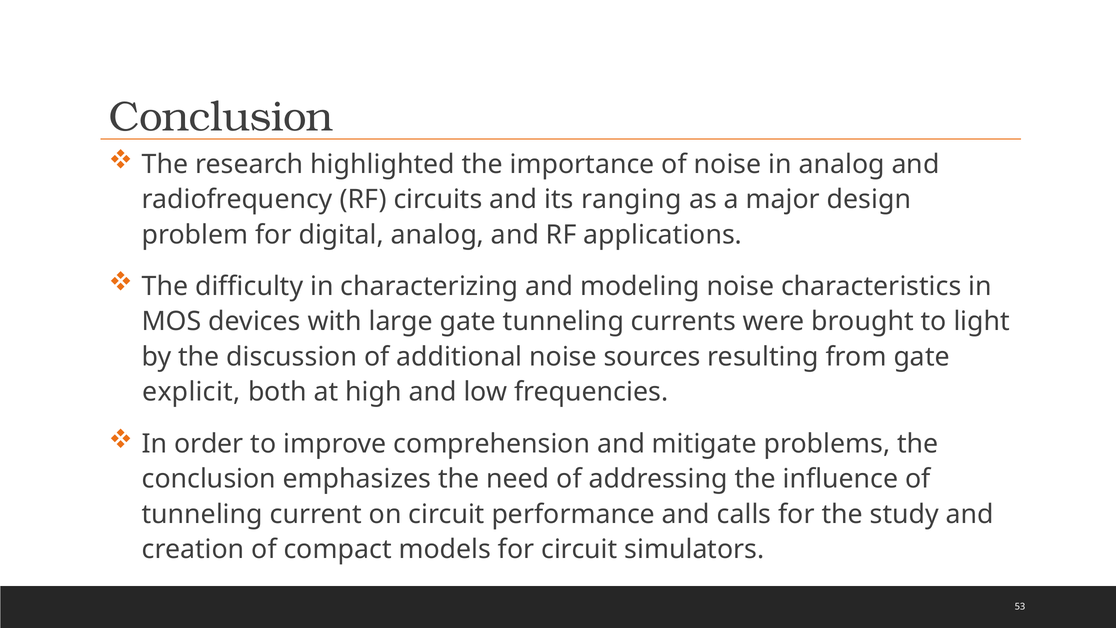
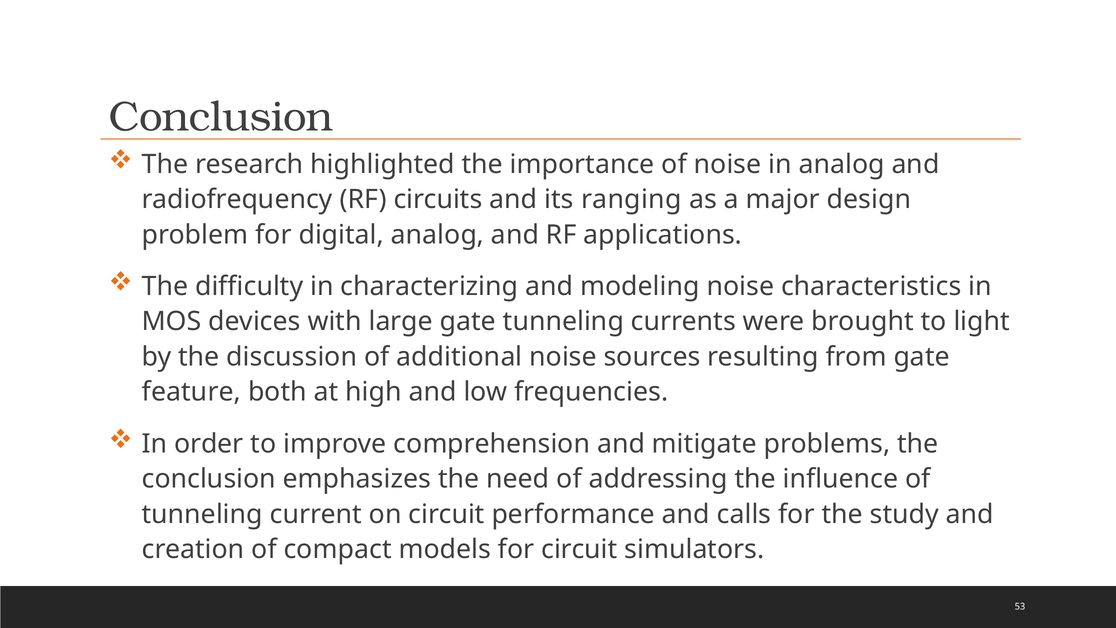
explicit: explicit -> feature
